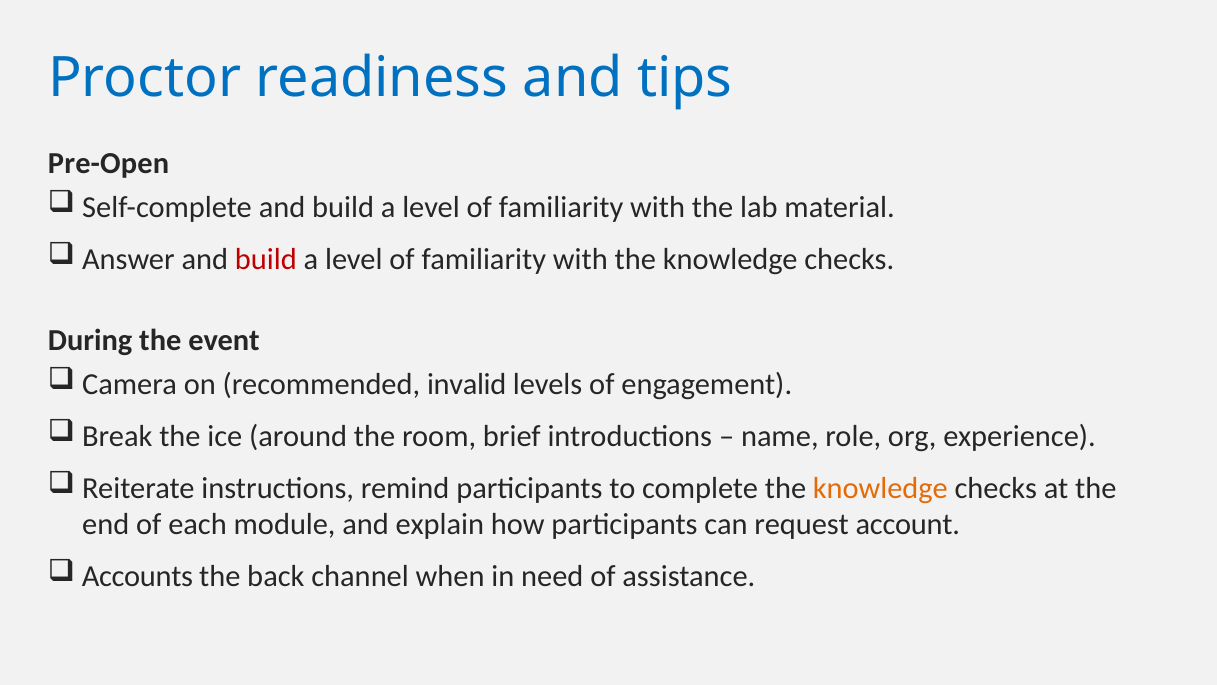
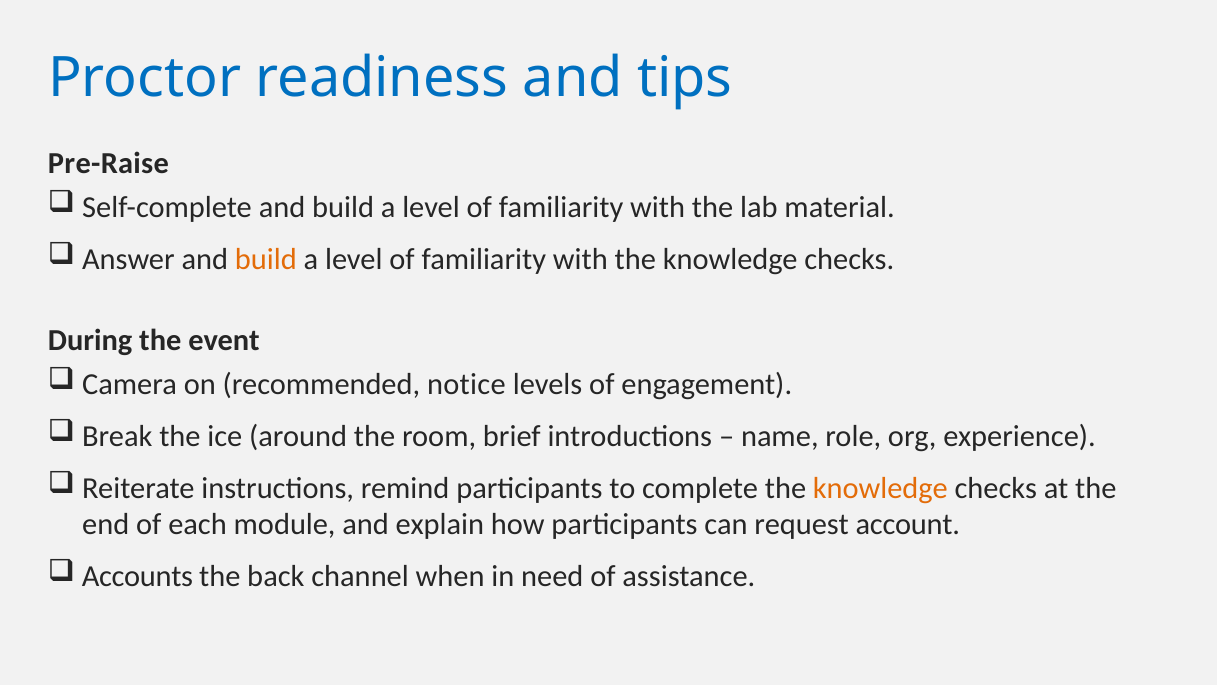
Pre-Open: Pre-Open -> Pre-Raise
build at (266, 259) colour: red -> orange
invalid: invalid -> notice
